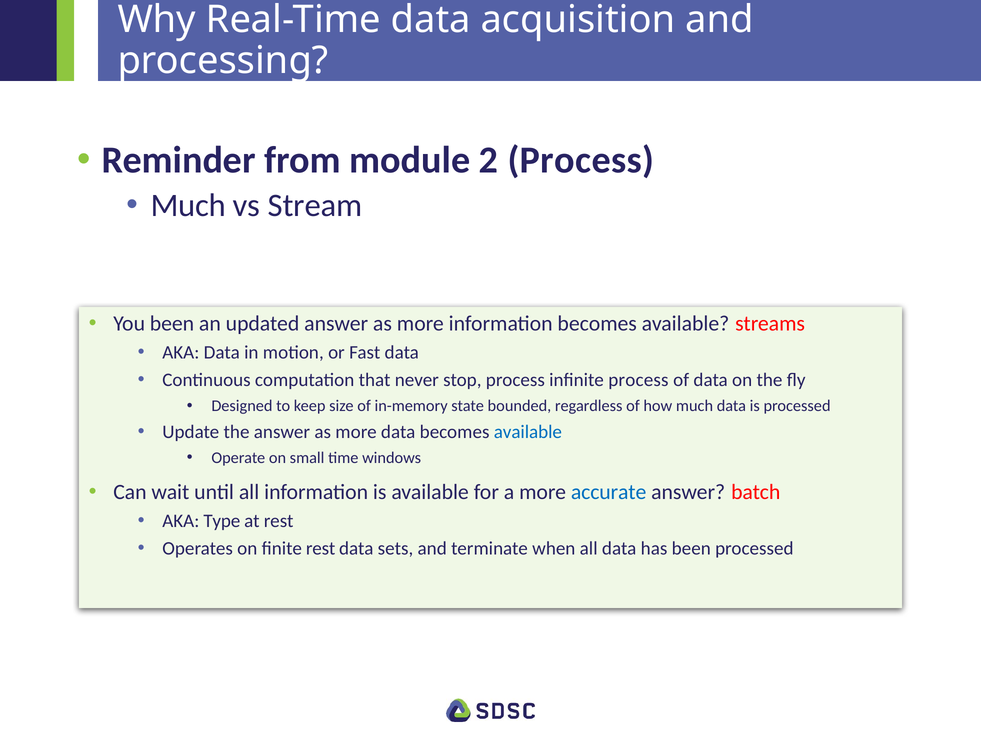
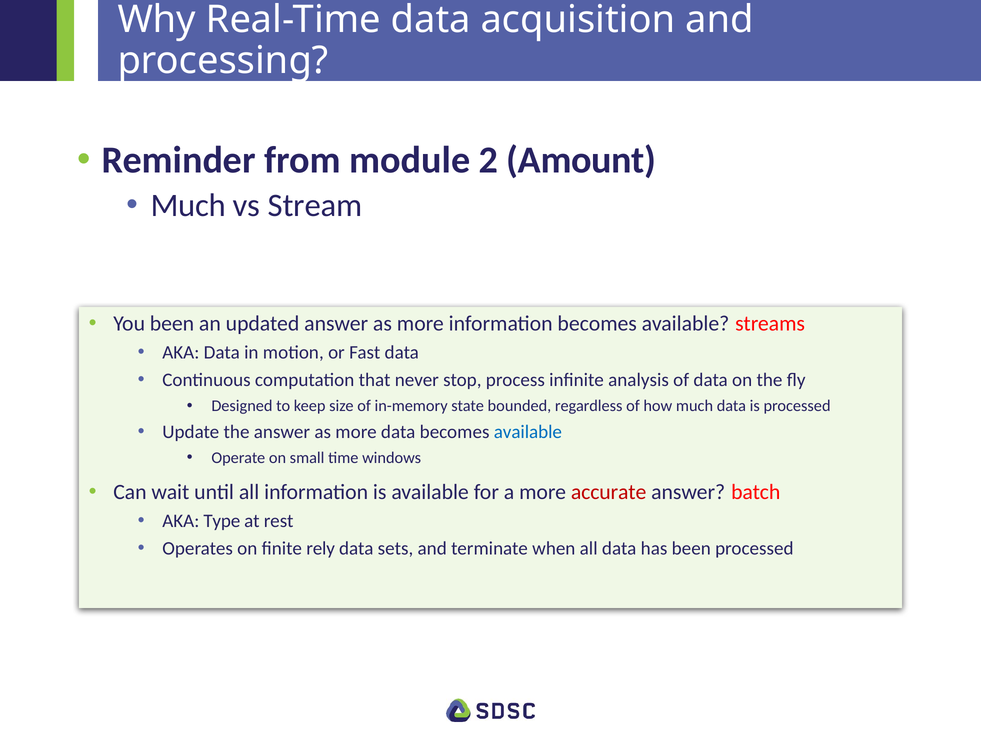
2 Process: Process -> Amount
infinite process: process -> analysis
accurate colour: blue -> red
finite rest: rest -> rely
